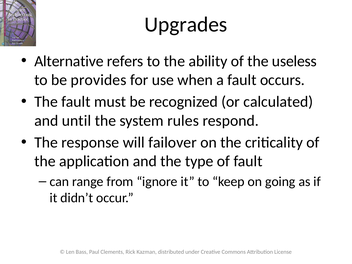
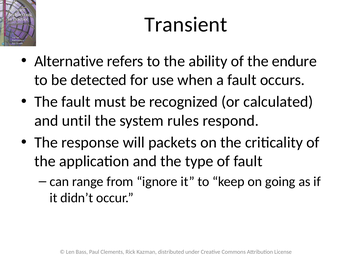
Upgrades: Upgrades -> Transient
useless: useless -> endure
provides: provides -> detected
failover: failover -> packets
